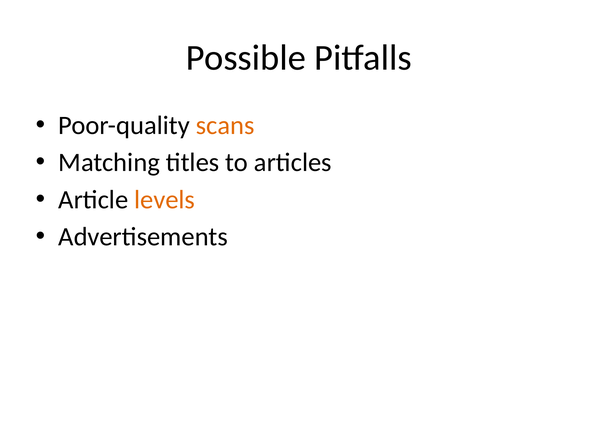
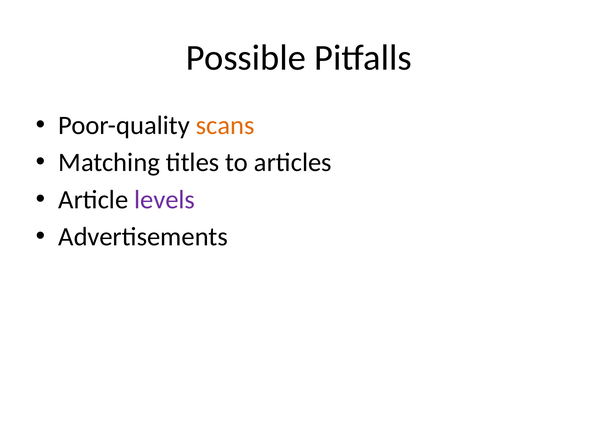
levels colour: orange -> purple
